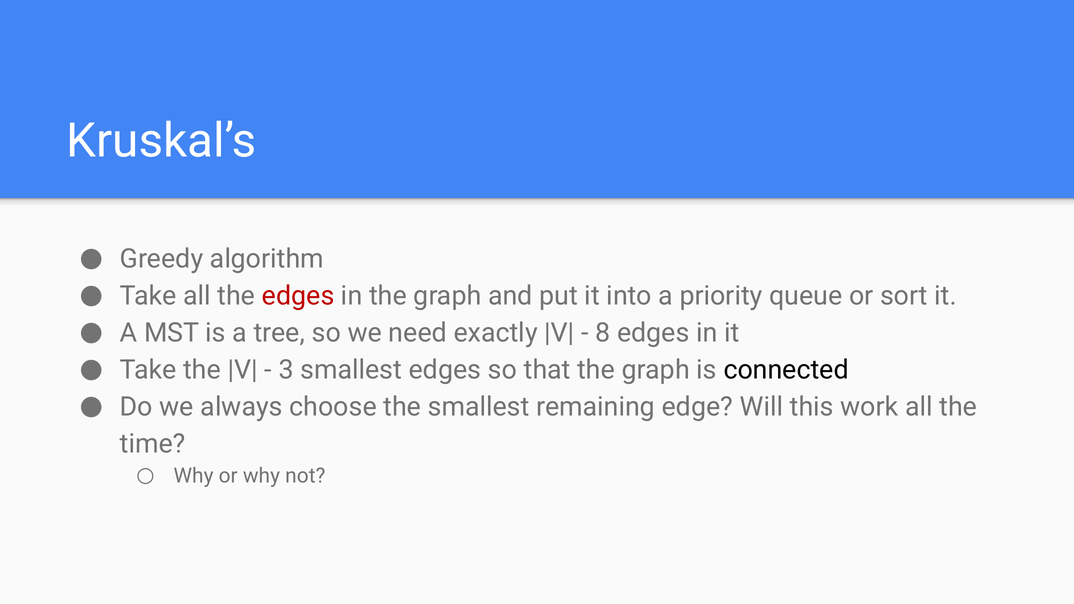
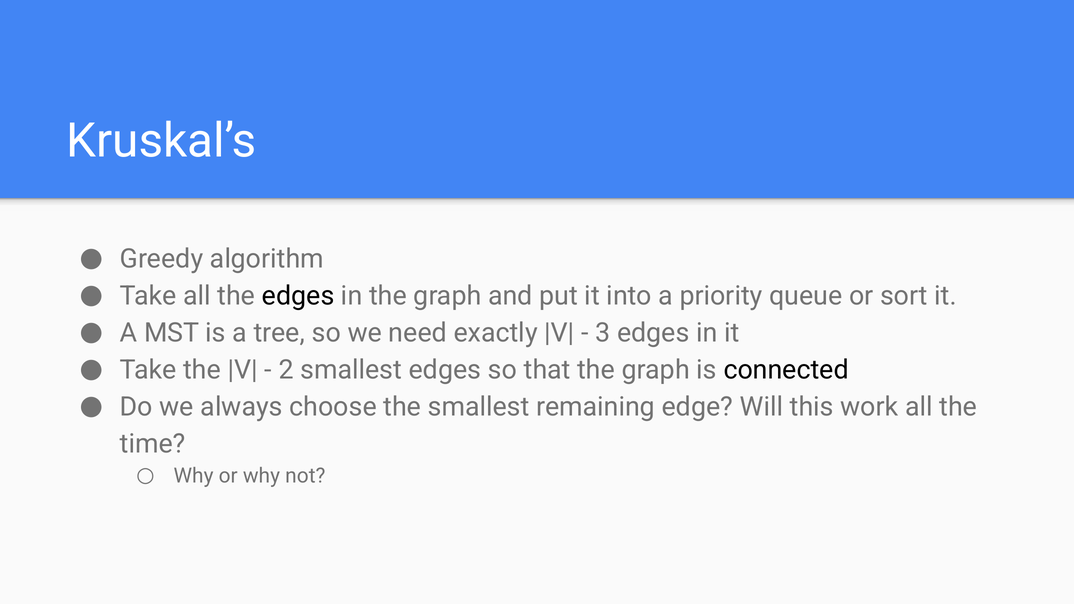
edges at (298, 296) colour: red -> black
8: 8 -> 3
3: 3 -> 2
